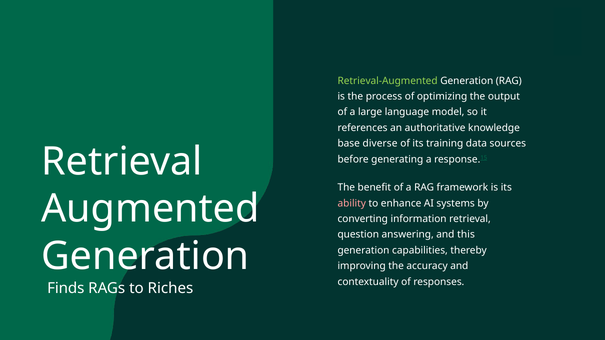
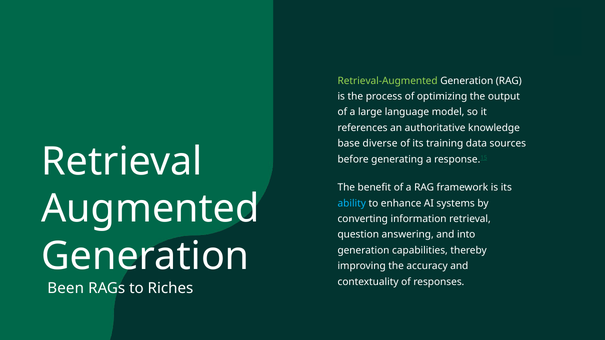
ability colour: pink -> light blue
this: this -> into
Finds: Finds -> Been
